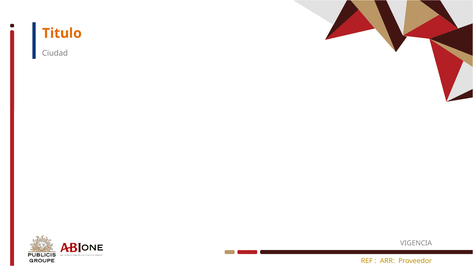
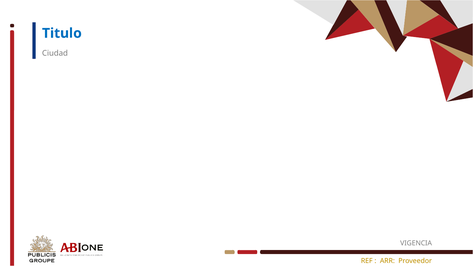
Titulo colour: orange -> blue
